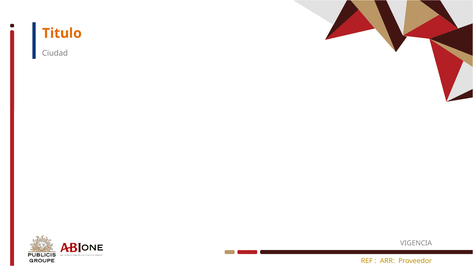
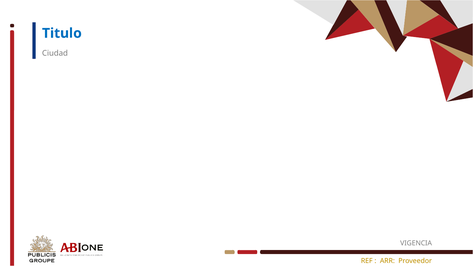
Titulo colour: orange -> blue
